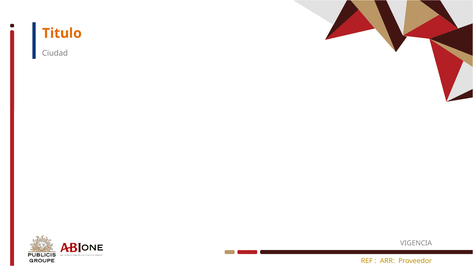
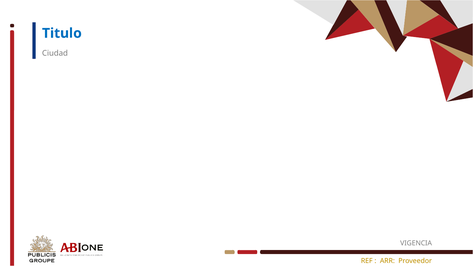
Titulo colour: orange -> blue
